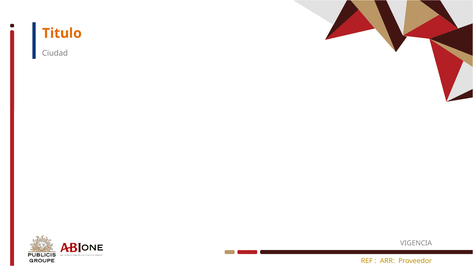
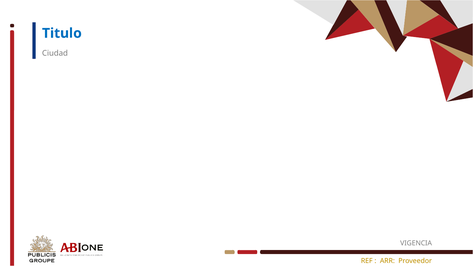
Titulo colour: orange -> blue
